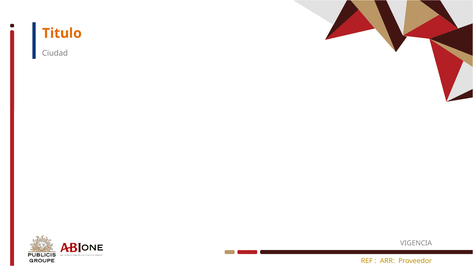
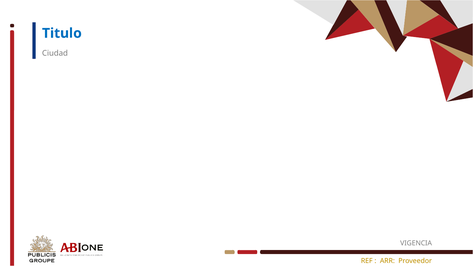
Titulo colour: orange -> blue
